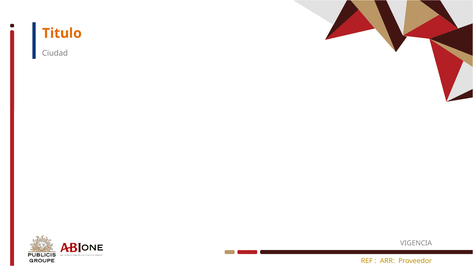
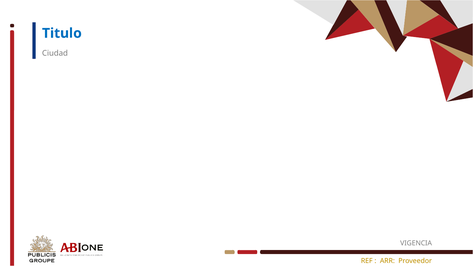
Titulo colour: orange -> blue
